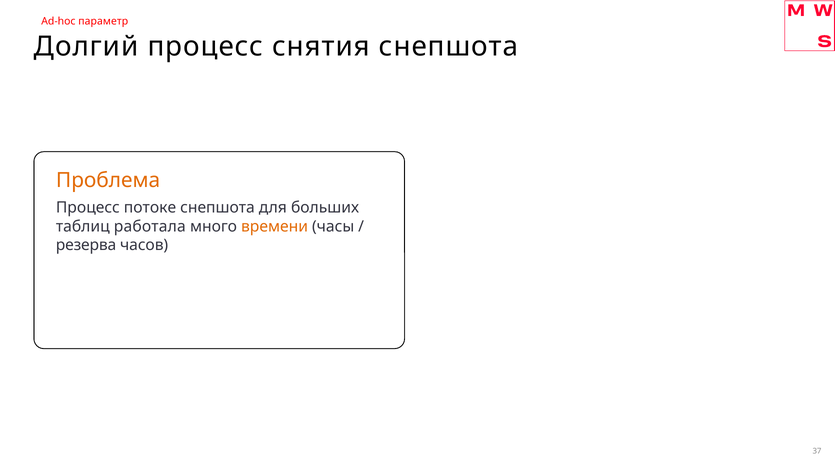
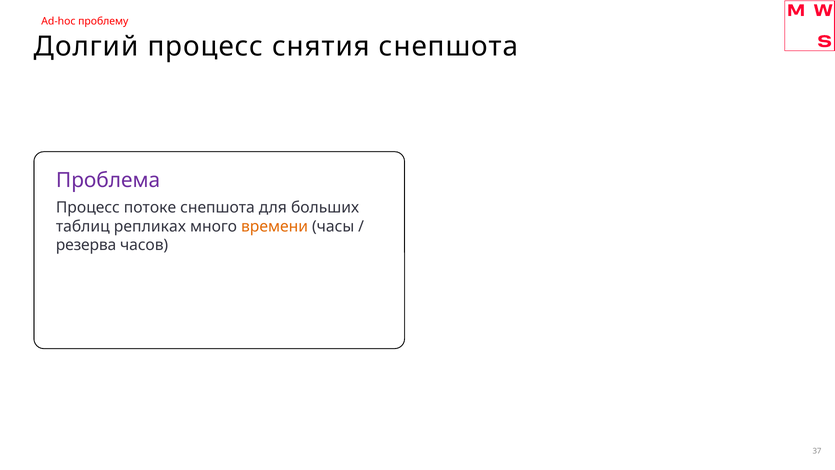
параметр: параметр -> проблему
Проблема colour: orange -> purple
работала: работала -> репликах
